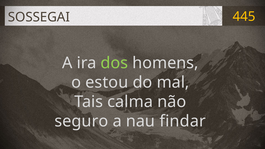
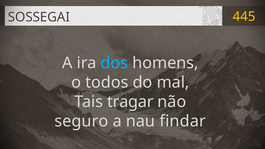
dos colour: light green -> light blue
estou: estou -> todos
calma: calma -> tragar
